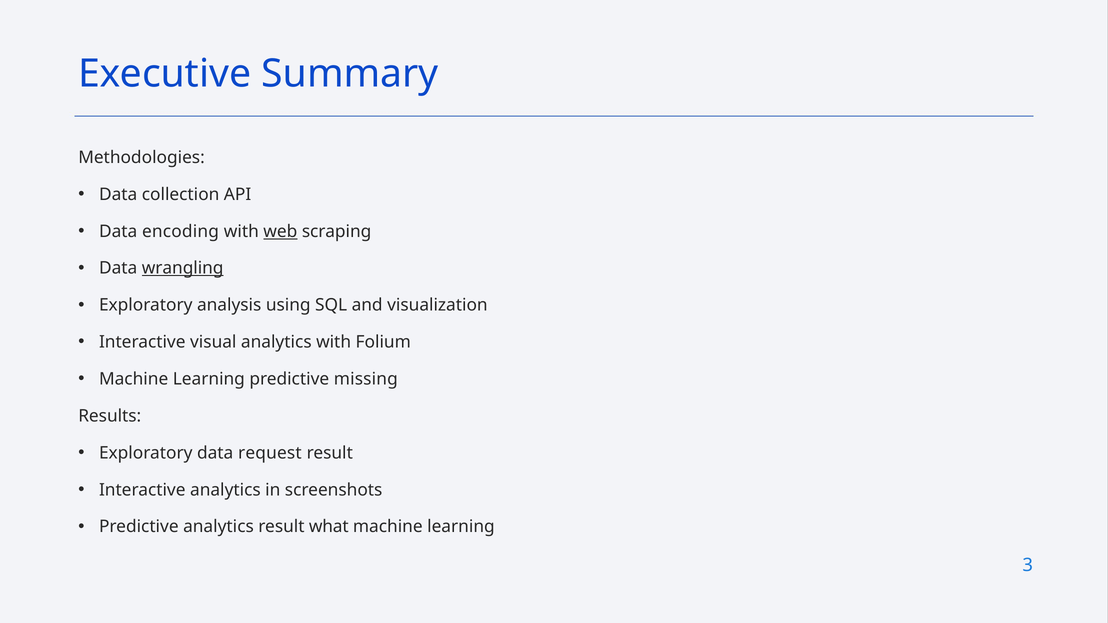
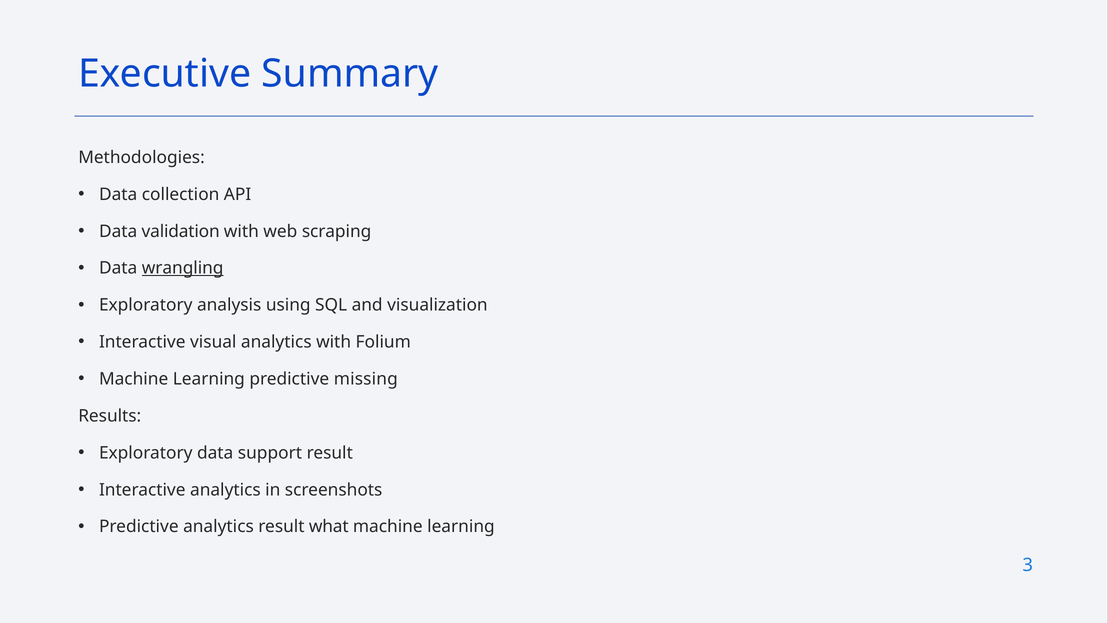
encoding: encoding -> validation
web underline: present -> none
request: request -> support
